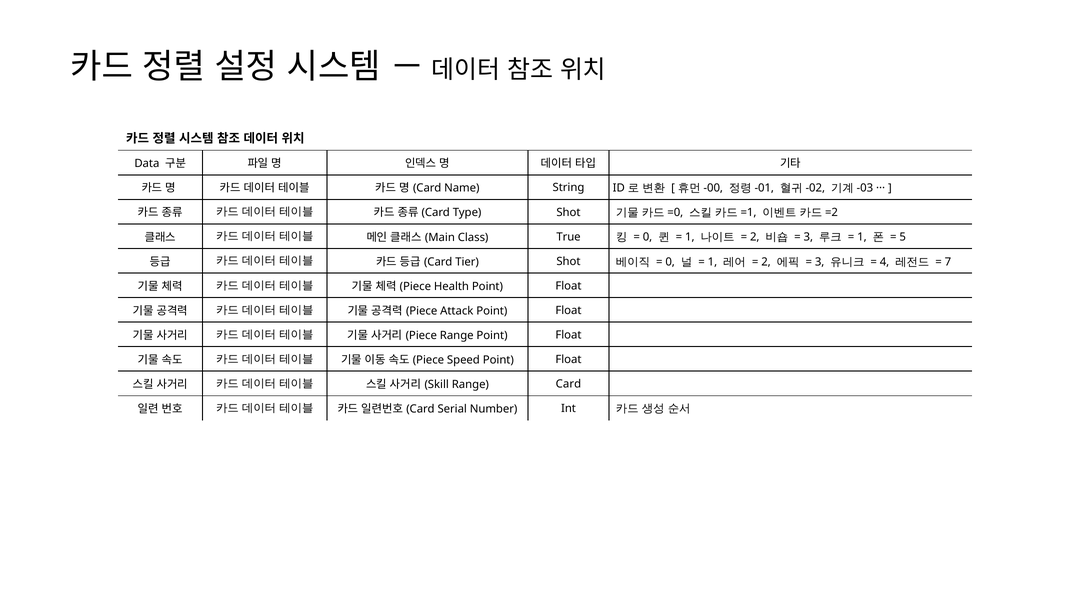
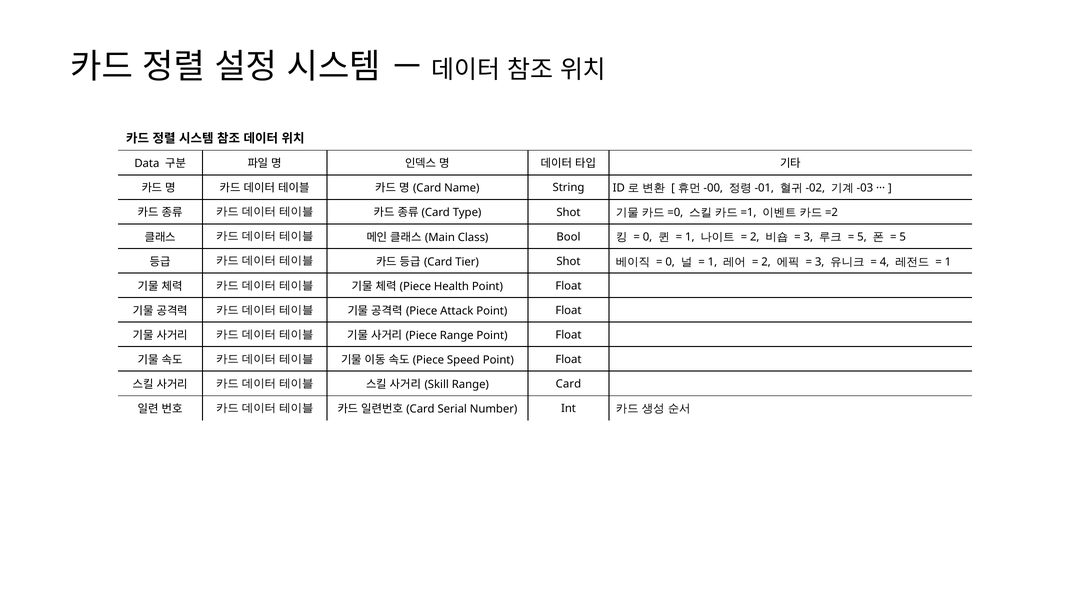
True: True -> Bool
1 at (862, 237): 1 -> 5
7 at (948, 262): 7 -> 1
